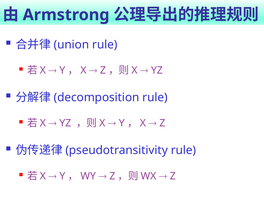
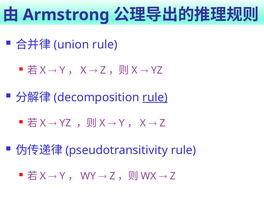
rule at (155, 97) underline: none -> present
